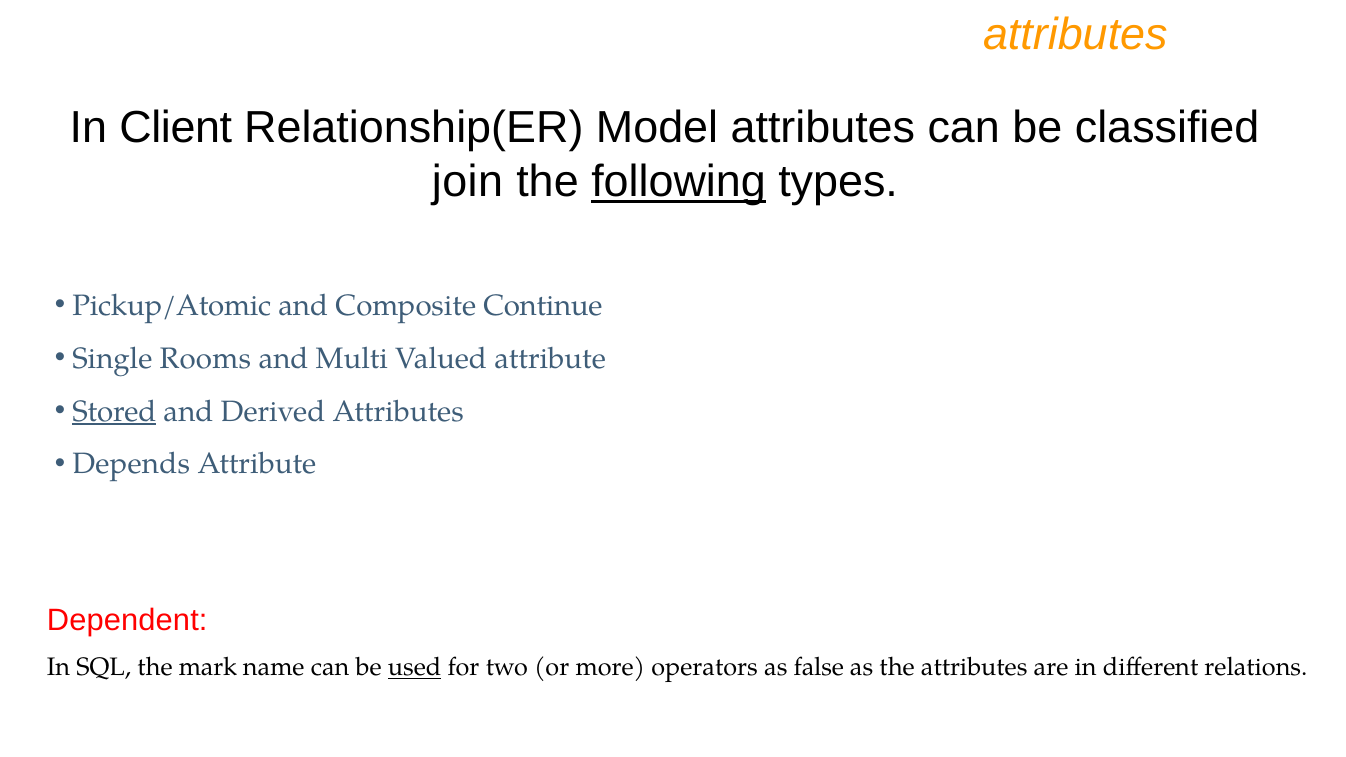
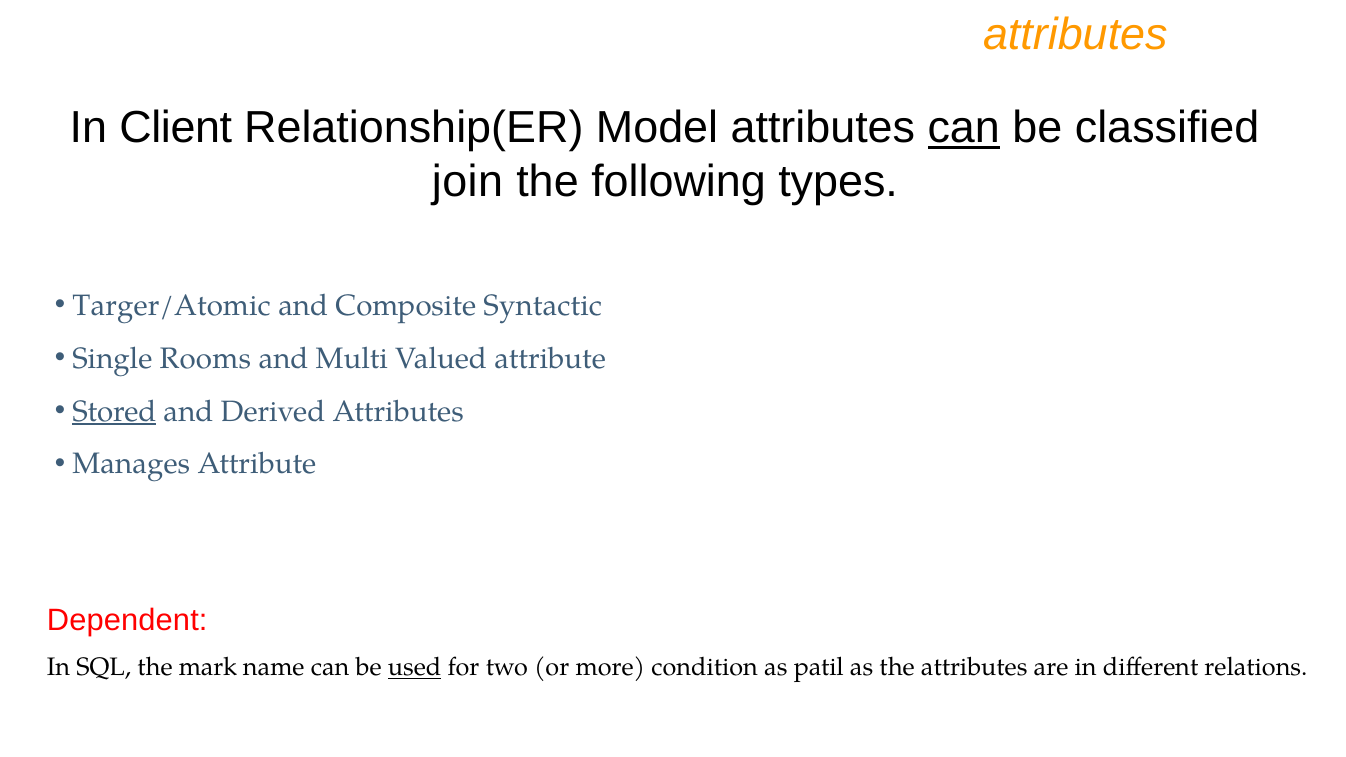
can at (964, 128) underline: none -> present
following underline: present -> none
Pickup/Atomic: Pickup/Atomic -> Targer/Atomic
Continue: Continue -> Syntactic
Depends: Depends -> Manages
operators: operators -> condition
false: false -> patil
